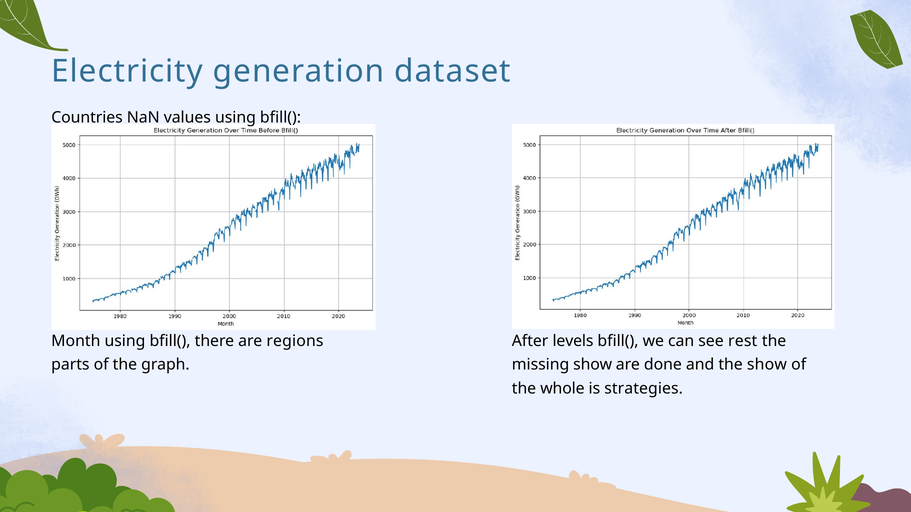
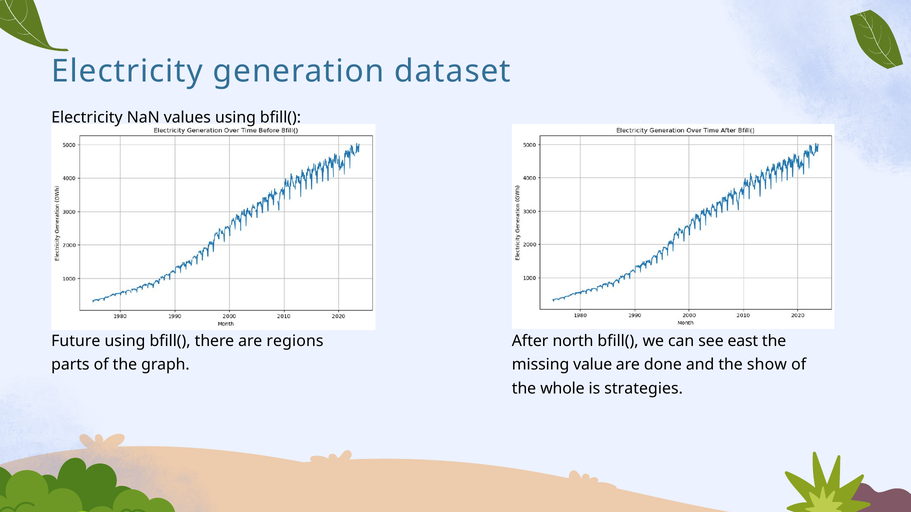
Countries at (87, 118): Countries -> Electricity
Month: Month -> Future
levels: levels -> north
rest: rest -> east
missing show: show -> value
